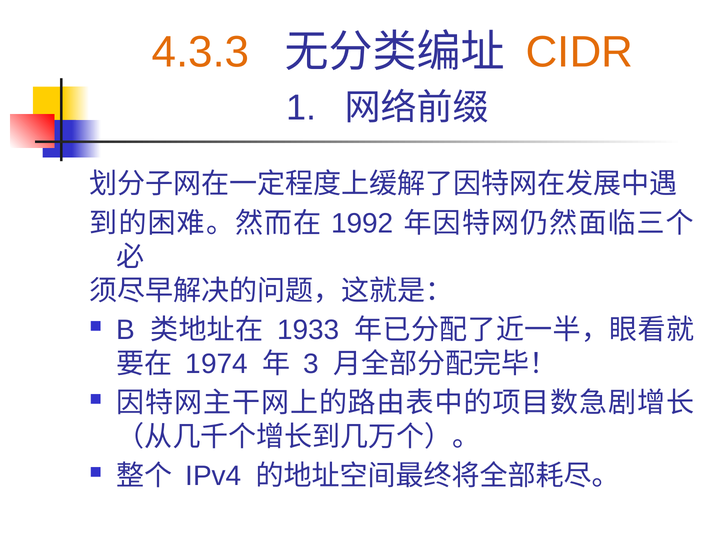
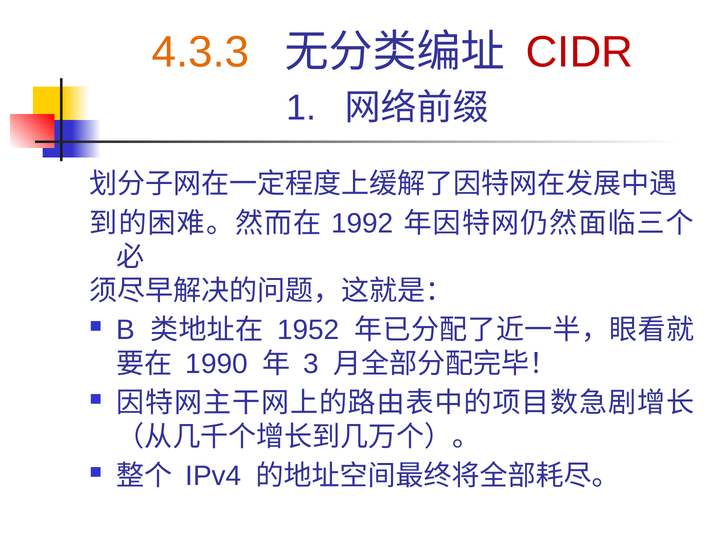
CIDR colour: orange -> red
1933: 1933 -> 1952
1974: 1974 -> 1990
